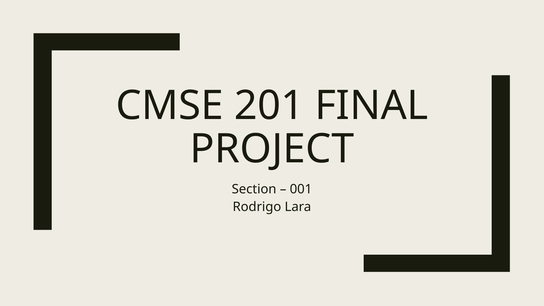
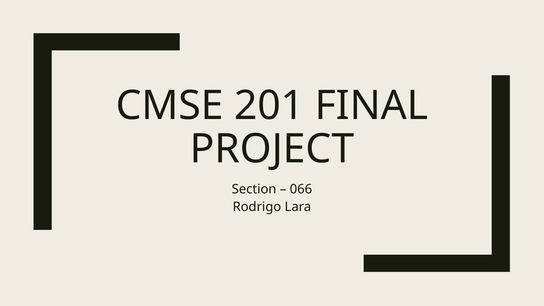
001: 001 -> 066
